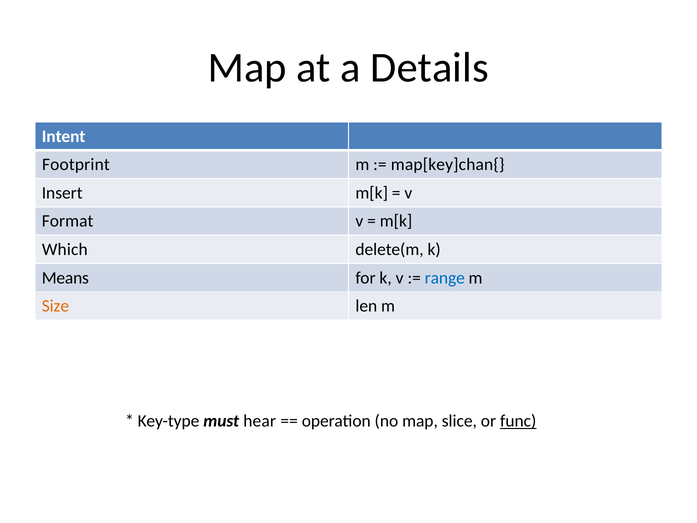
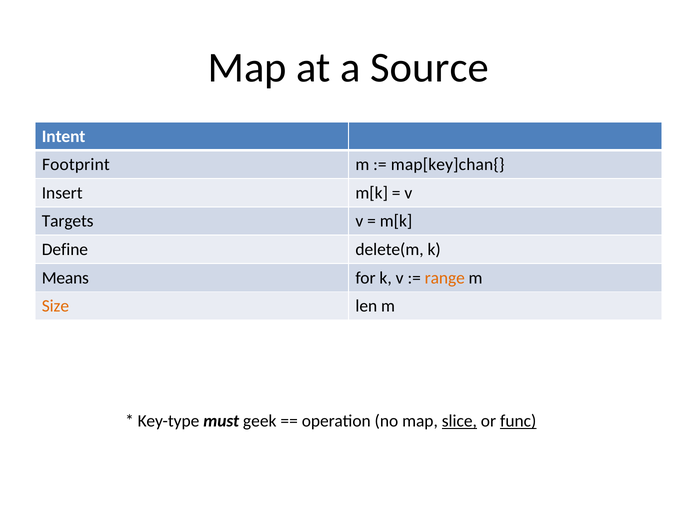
Details: Details -> Source
Format: Format -> Targets
Which: Which -> Define
range colour: blue -> orange
hear: hear -> geek
slice underline: none -> present
